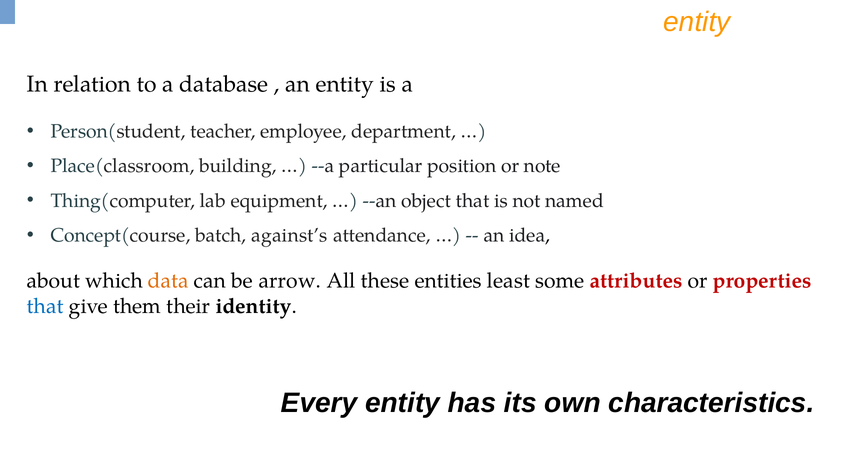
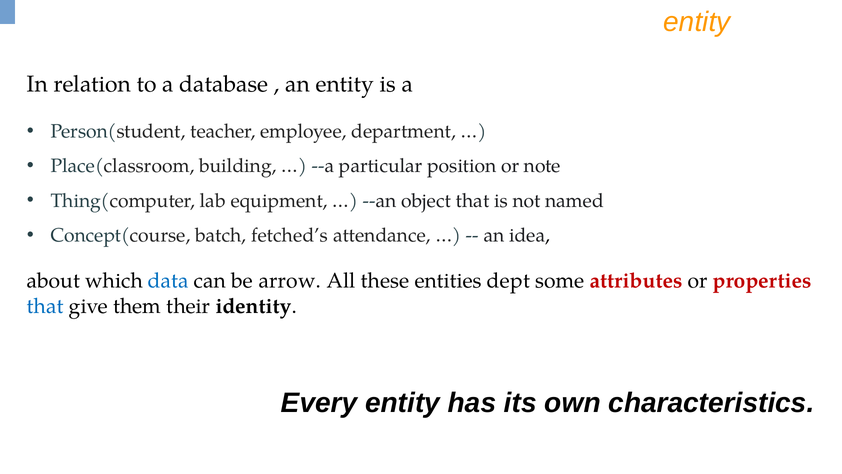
against’s: against’s -> fetched’s
data colour: orange -> blue
least: least -> dept
